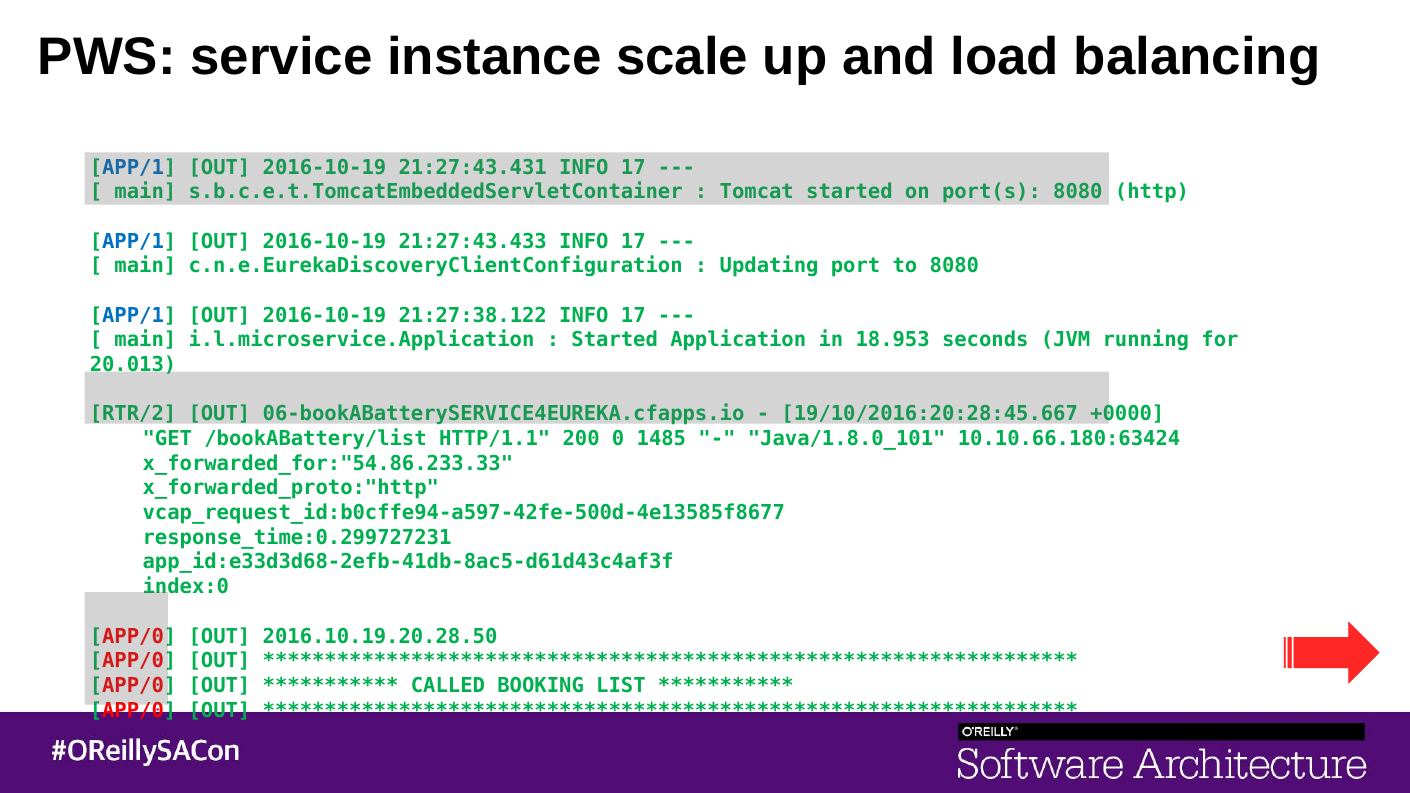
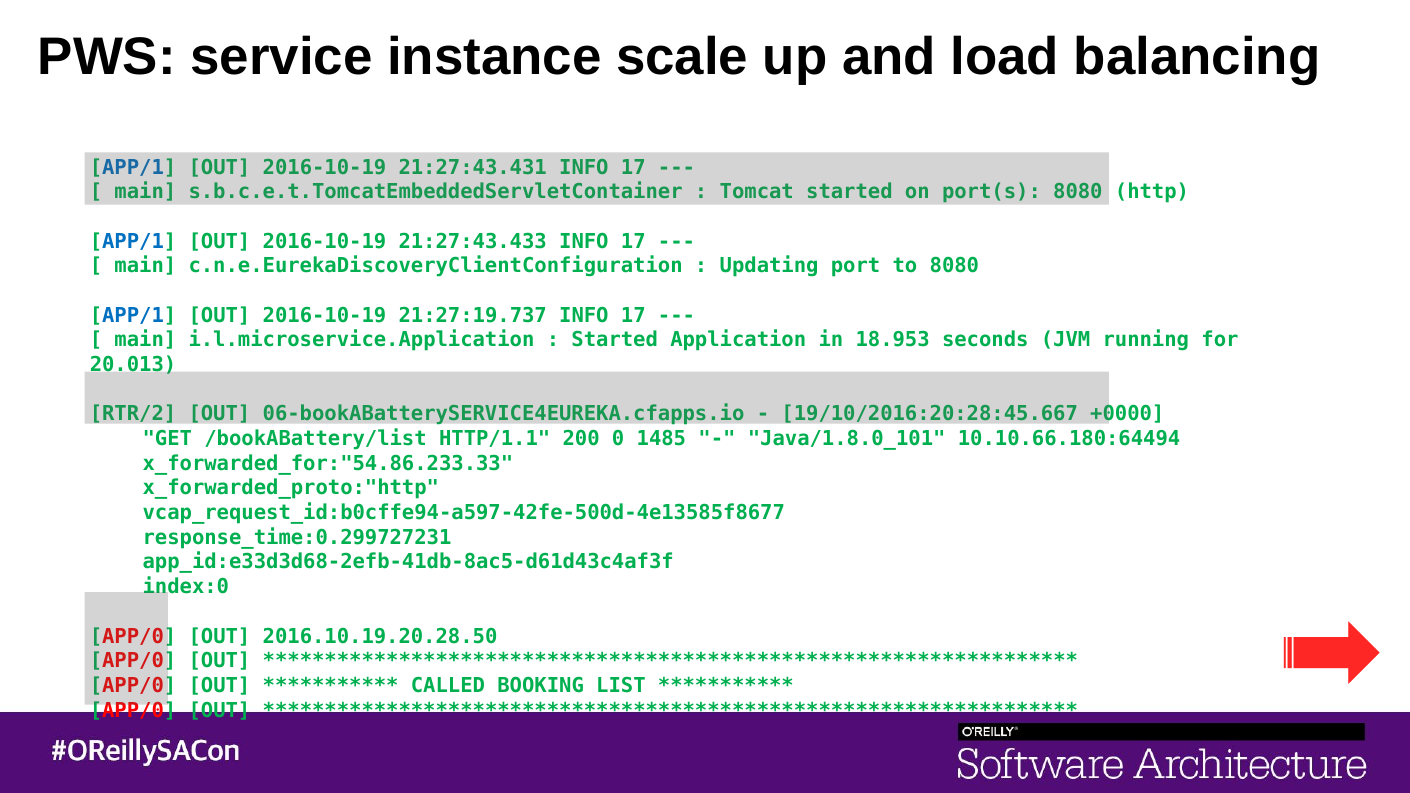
21:27:38.122: 21:27:38.122 -> 21:27:19.737
10.10.66.180:63424: 10.10.66.180:63424 -> 10.10.66.180:64494
